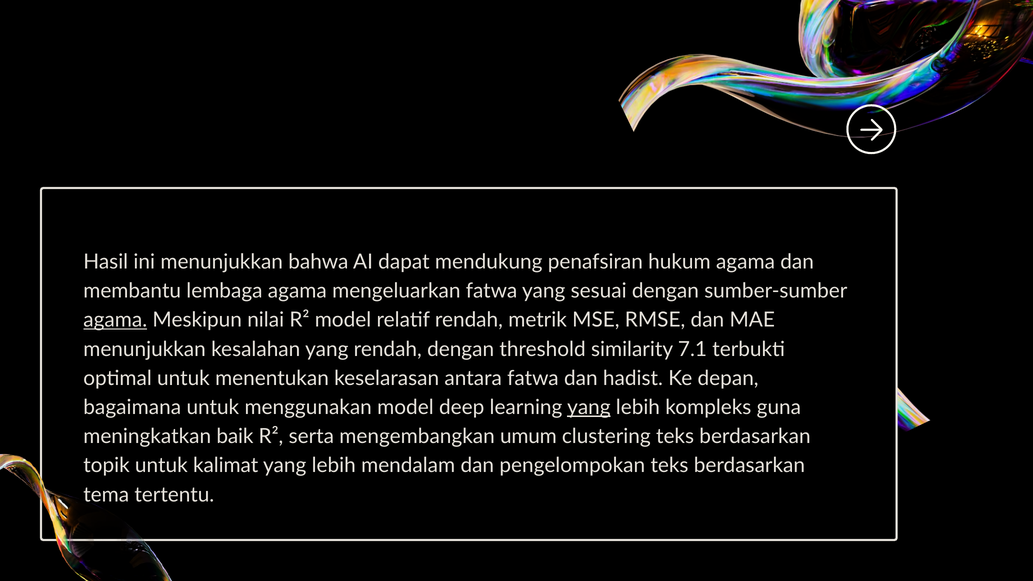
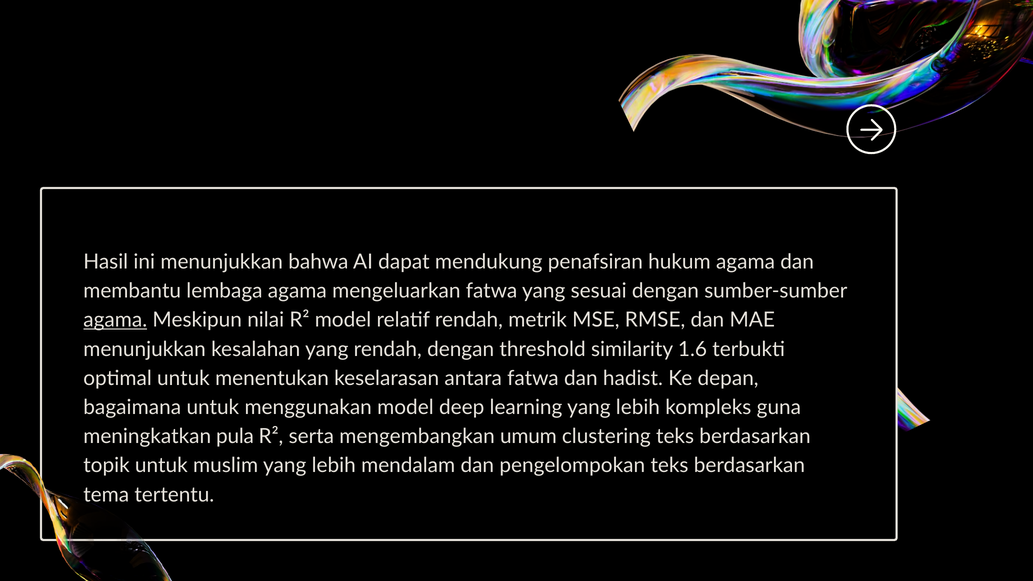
7.1: 7.1 -> 1.6
yang at (589, 407) underline: present -> none
baik: baik -> pula
kalimat: kalimat -> muslim
